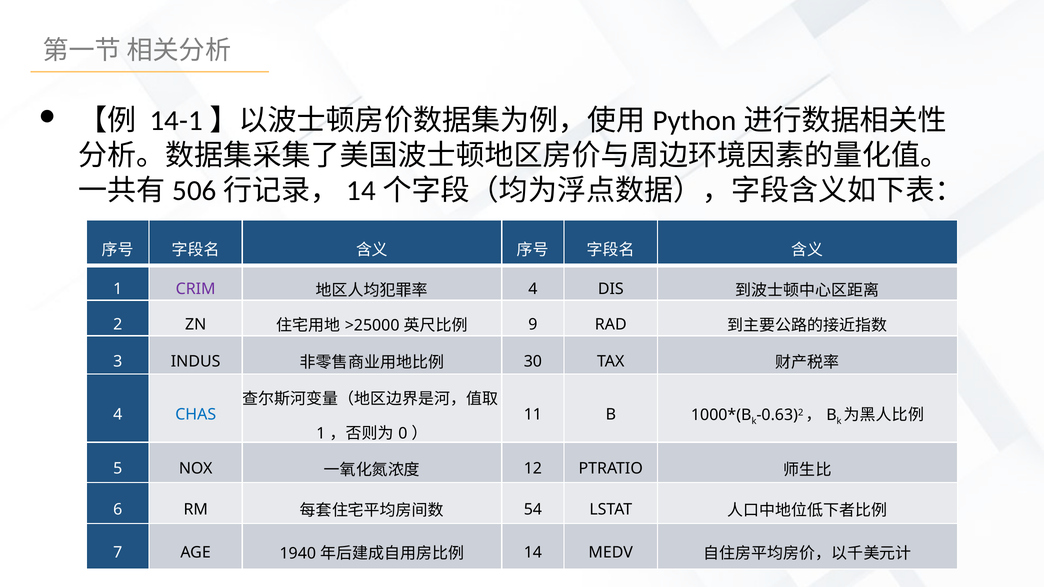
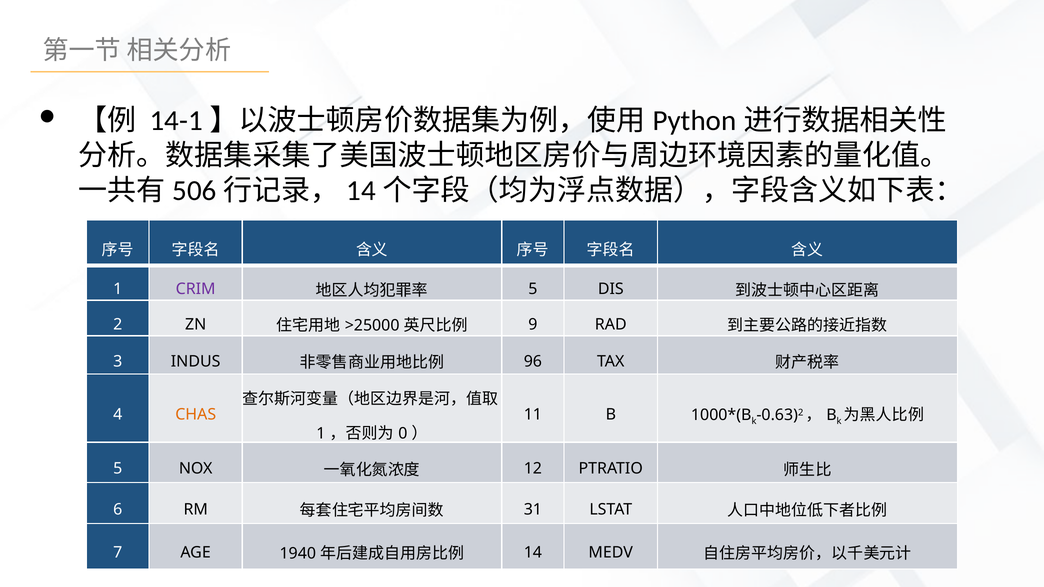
4 at (533, 289): 4 -> 5
30: 30 -> 96
CHAS colour: blue -> orange
54: 54 -> 31
